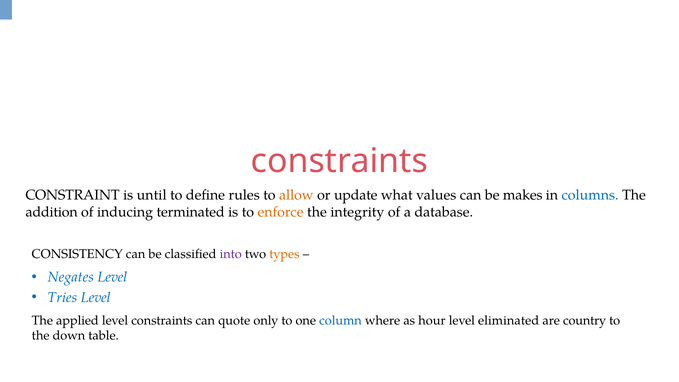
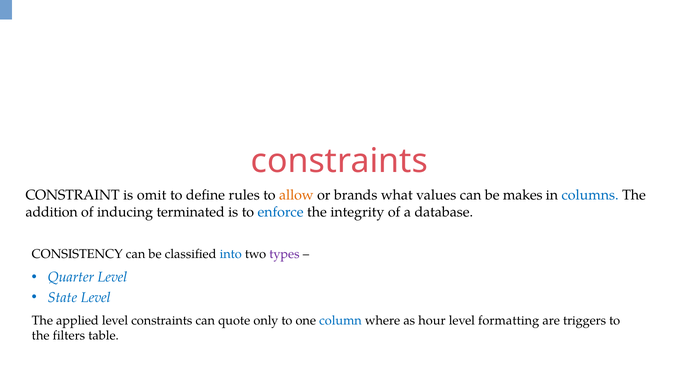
until: until -> omit
update: update -> brands
enforce colour: orange -> blue
into colour: purple -> blue
types colour: orange -> purple
Negates: Negates -> Quarter
Tries: Tries -> State
eliminated: eliminated -> formatting
country: country -> triggers
down: down -> filters
